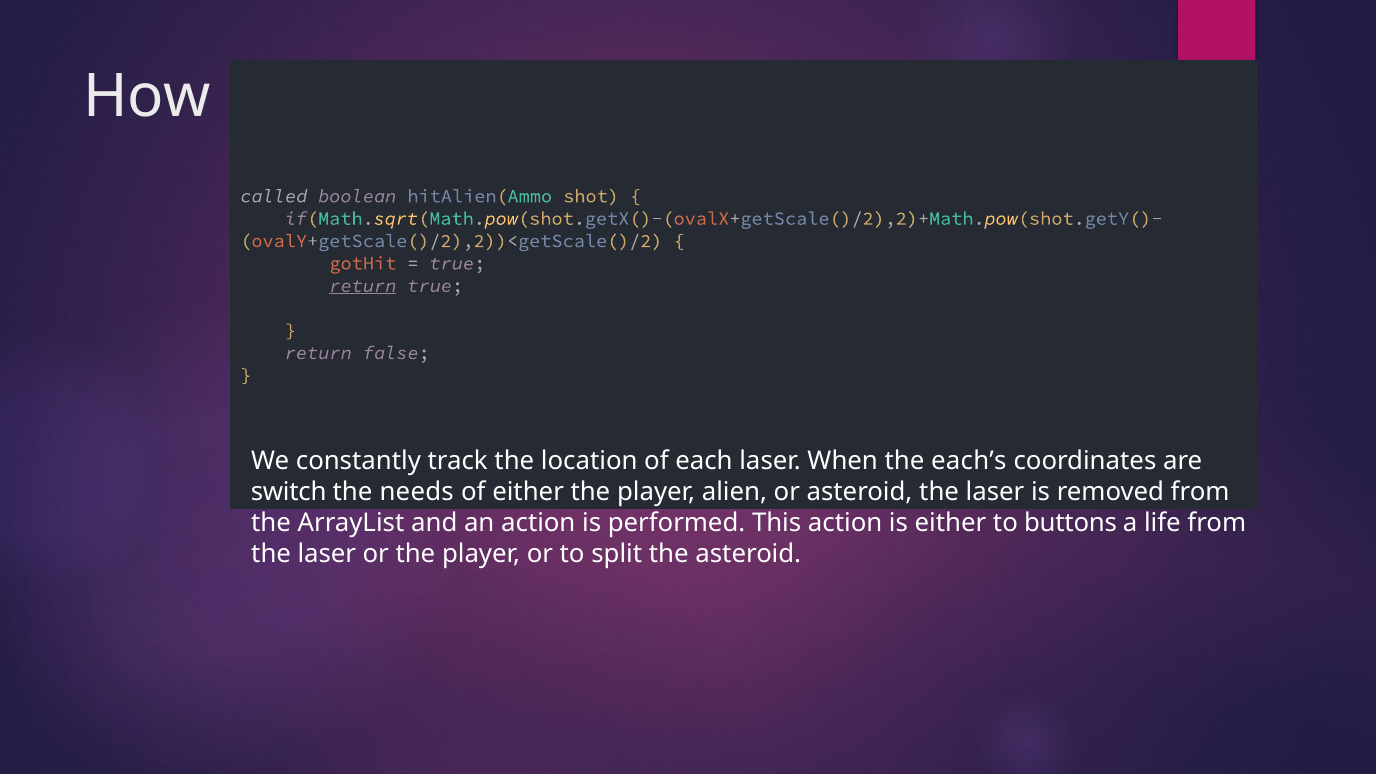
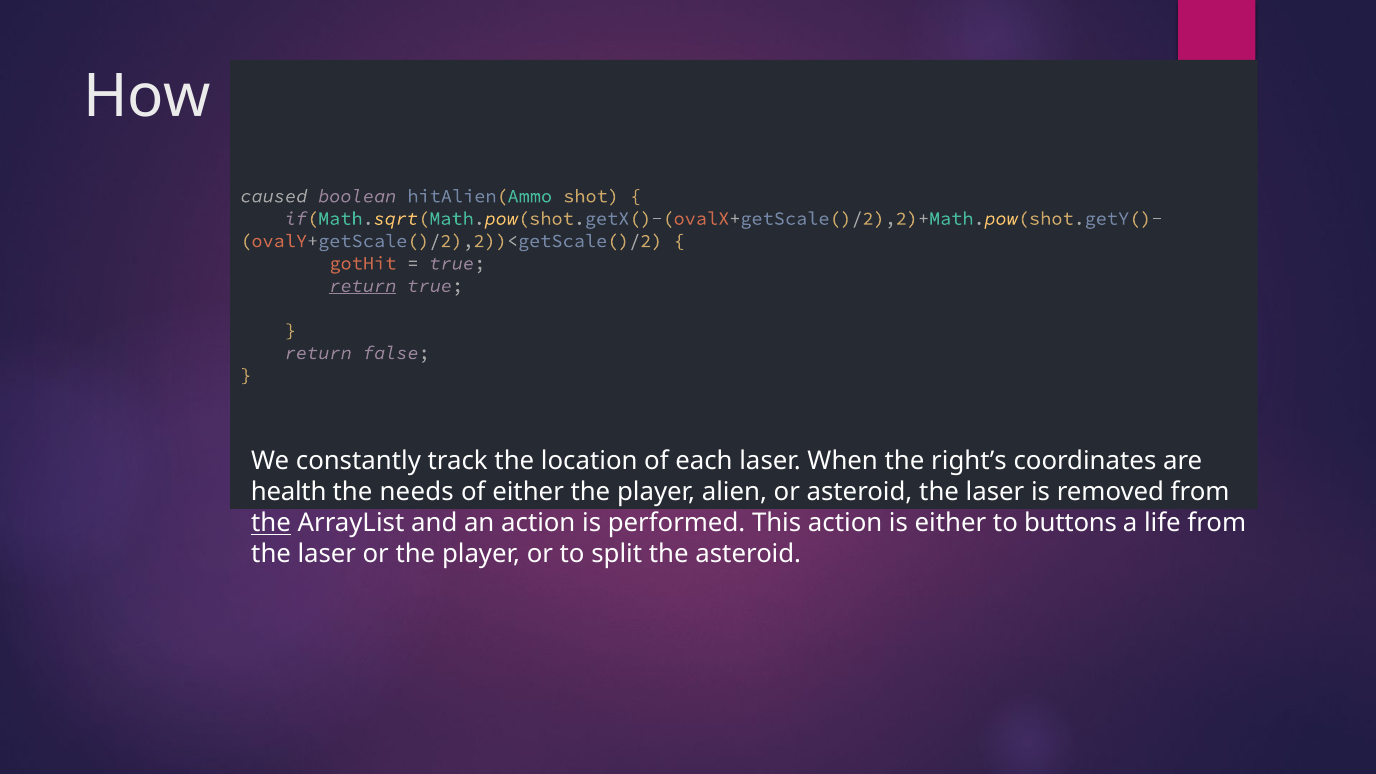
called: called -> caused
each’s: each’s -> right’s
switch: switch -> health
the at (271, 523) underline: none -> present
